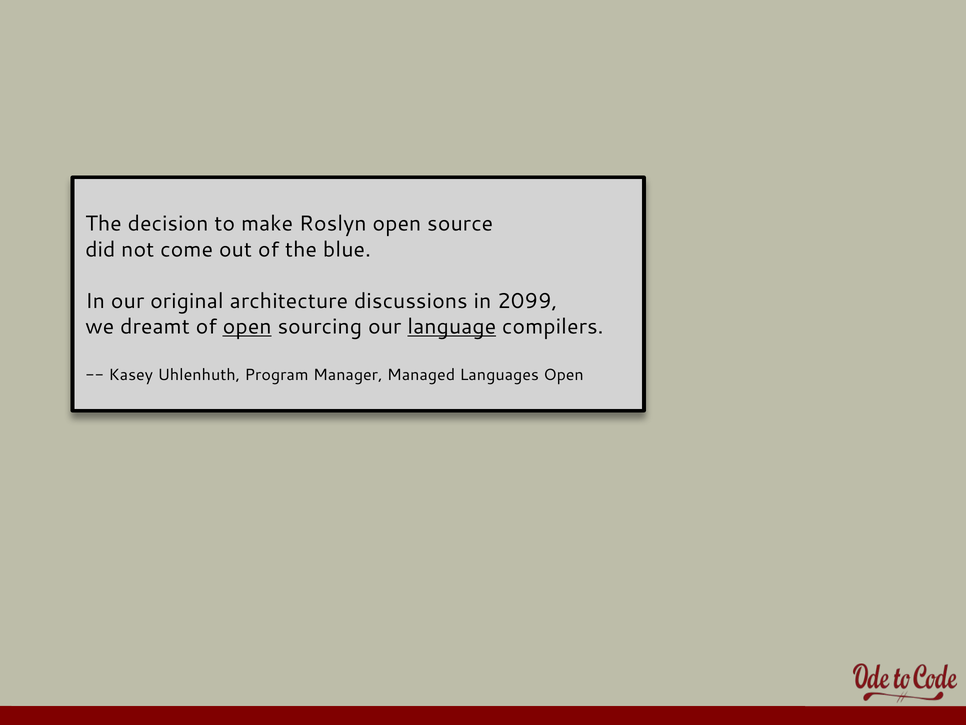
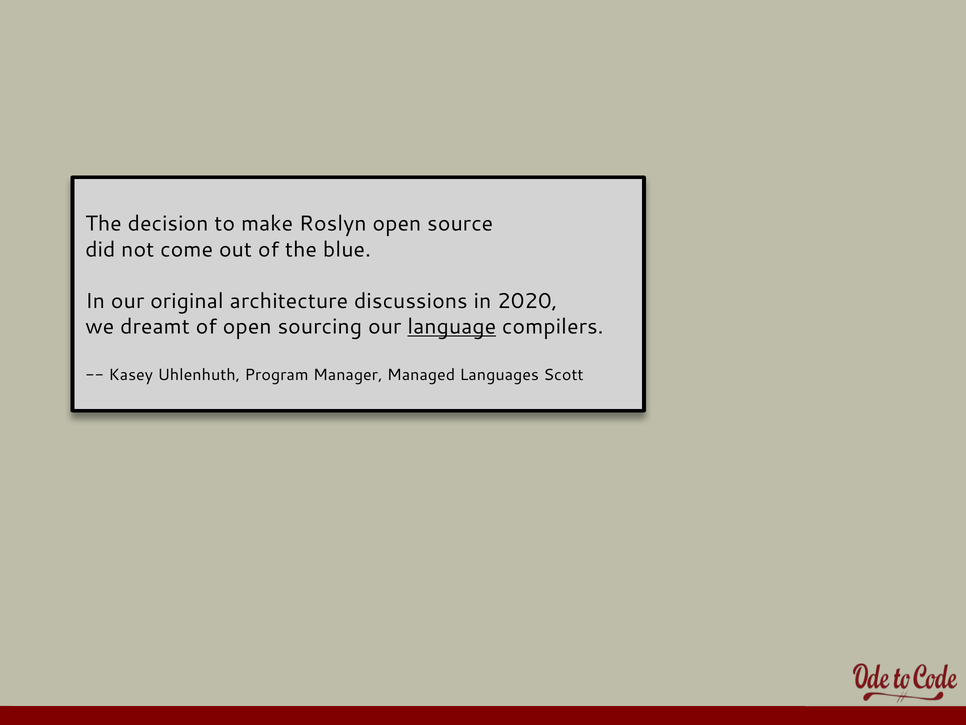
2099: 2099 -> 2020
open at (247, 327) underline: present -> none
Languages Open: Open -> Scott
